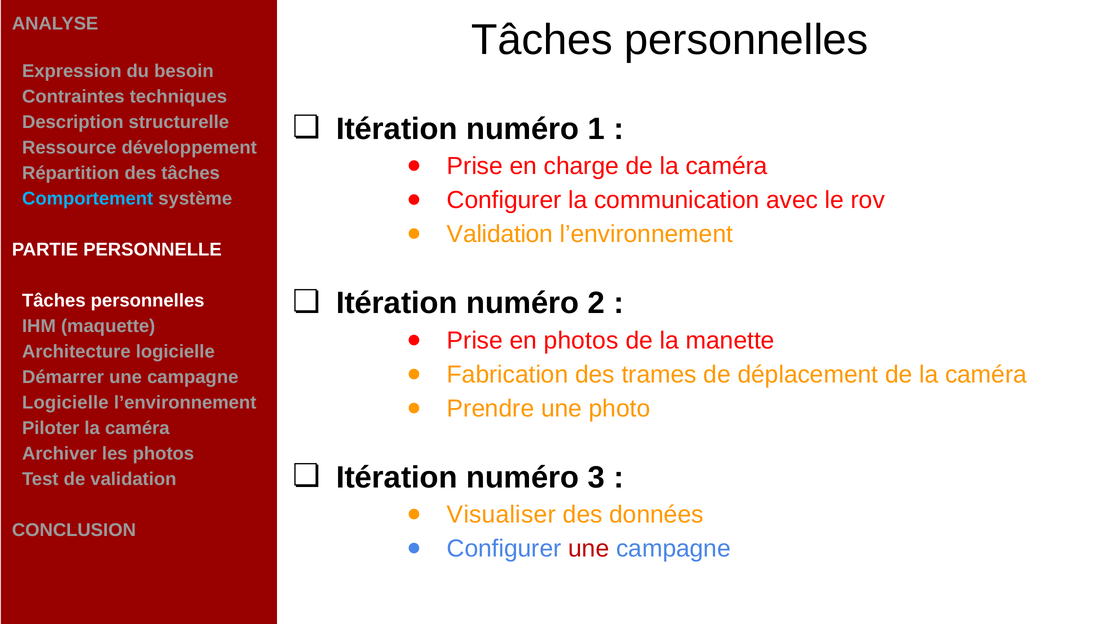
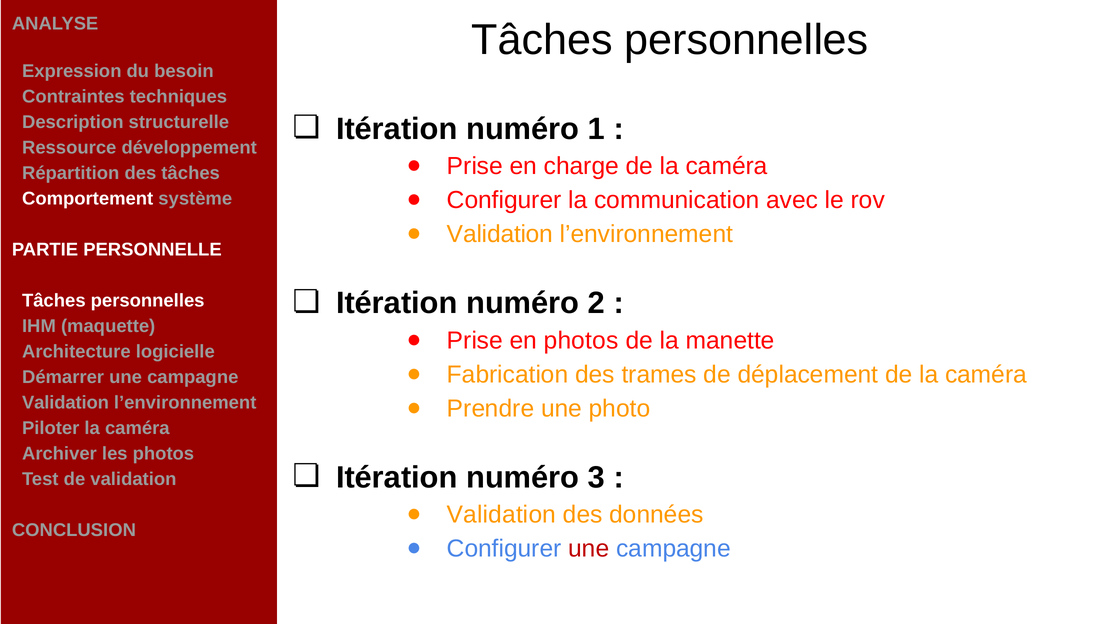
Comportement colour: light blue -> white
Logicielle at (65, 403): Logicielle -> Validation
Visualiser at (501, 515): Visualiser -> Validation
